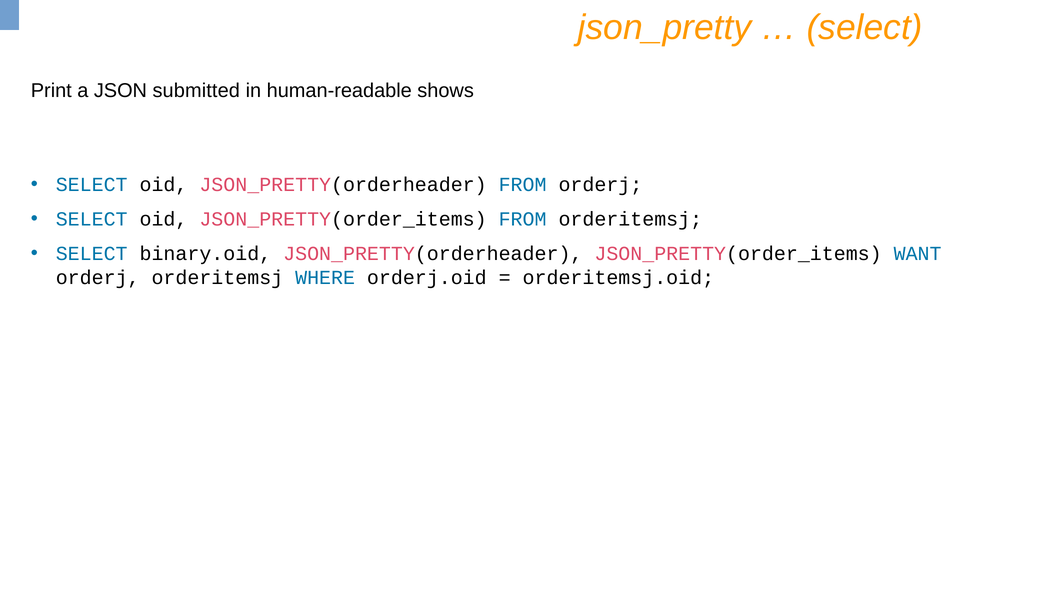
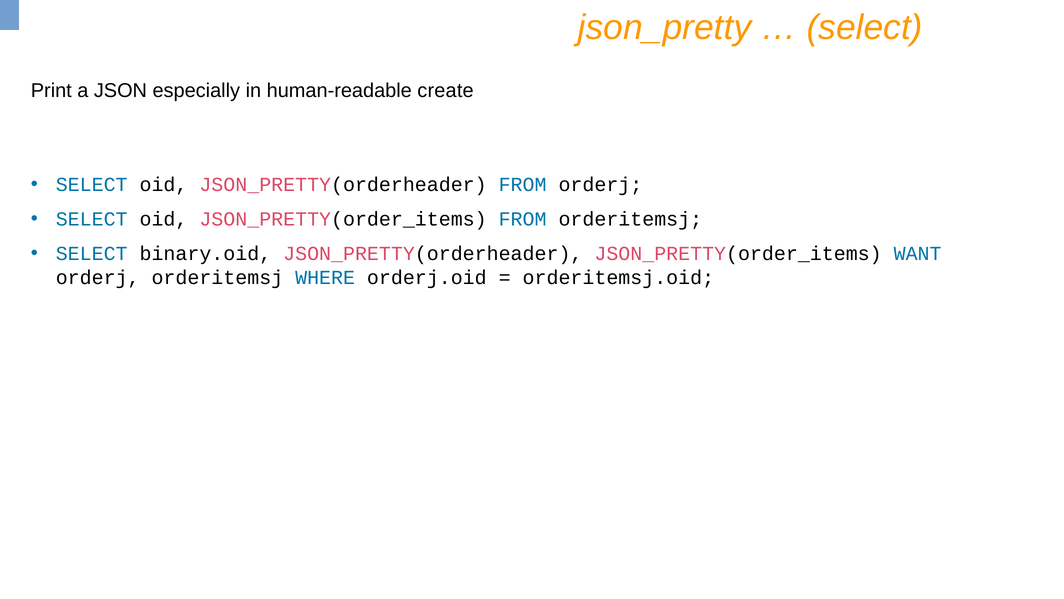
submitted: submitted -> especially
shows: shows -> create
